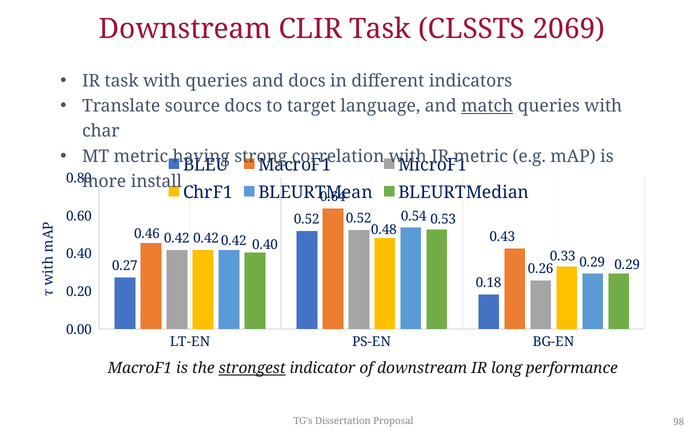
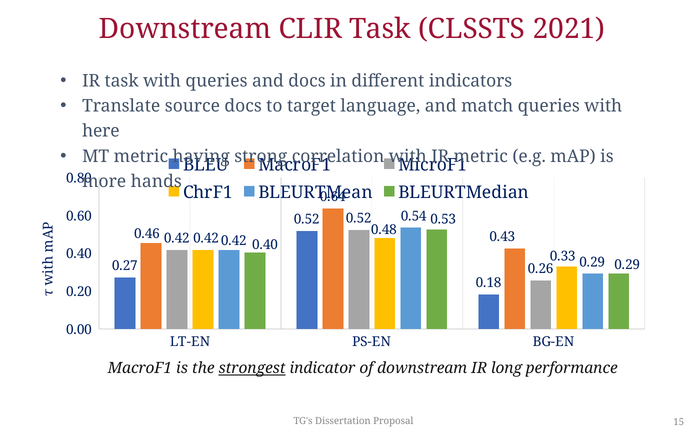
2069: 2069 -> 2021
match underline: present -> none
char: char -> here
install: install -> hands
98: 98 -> 15
